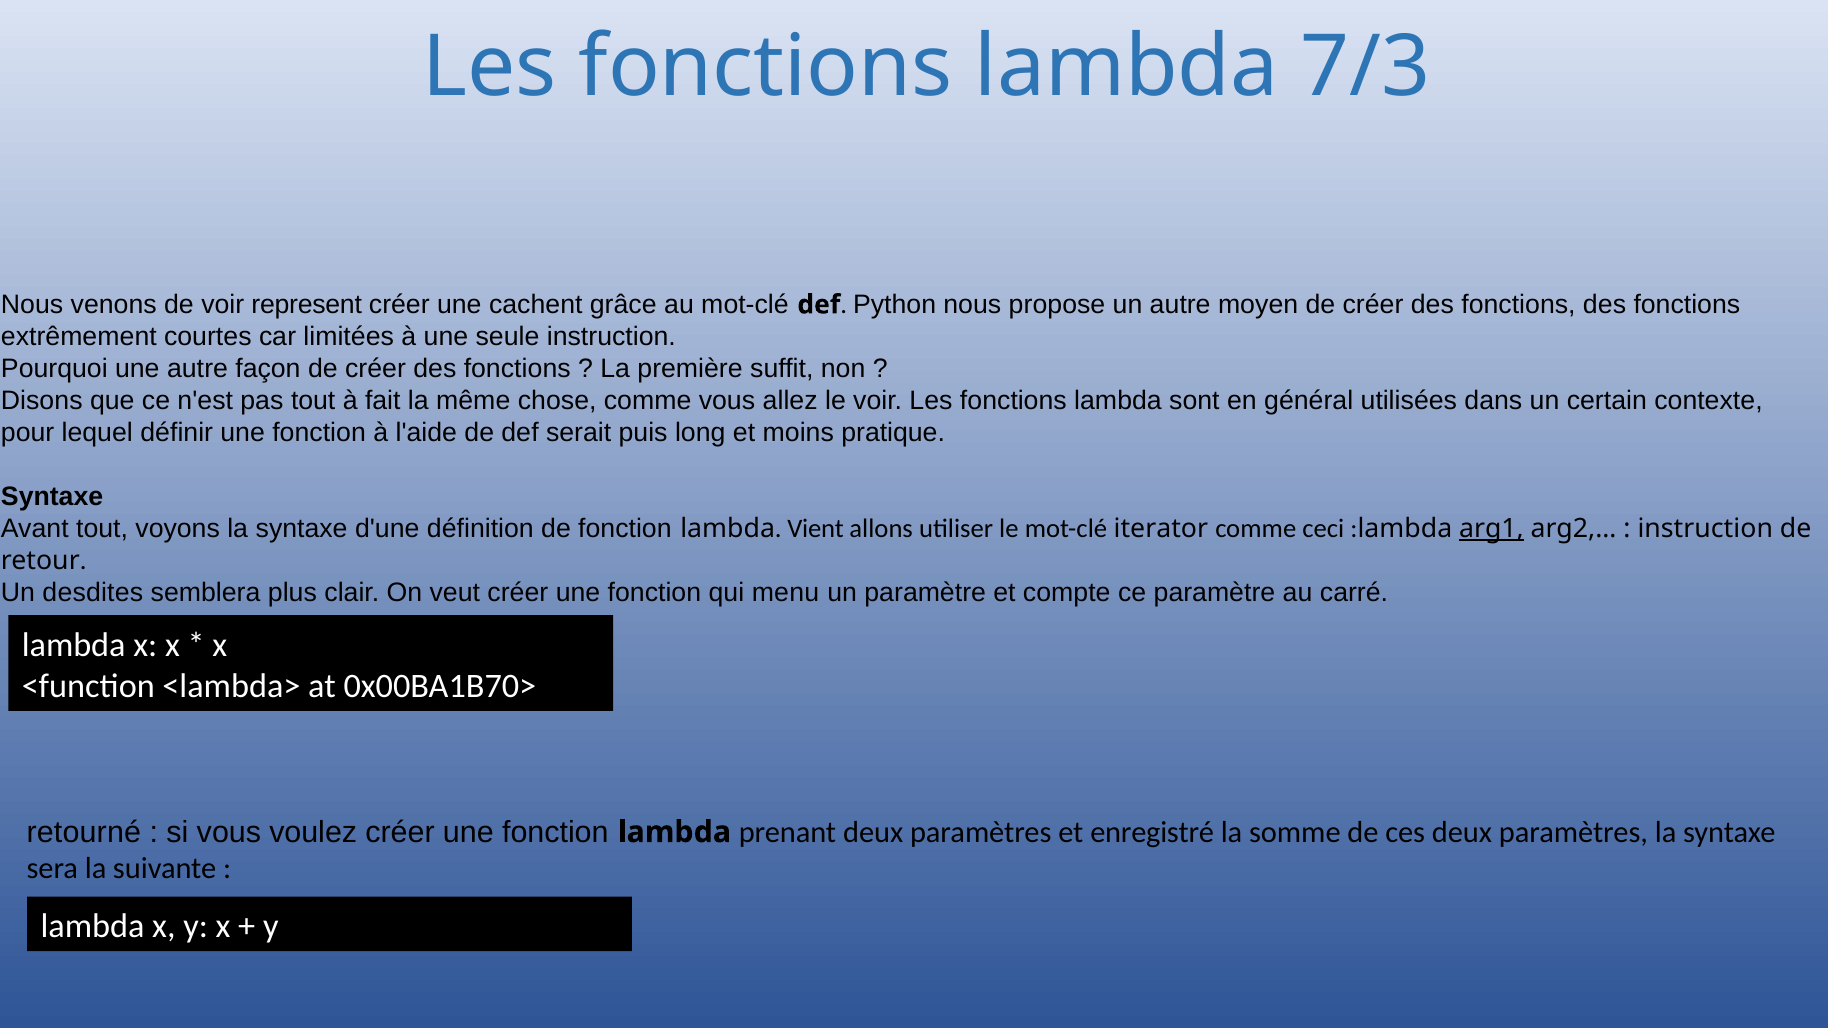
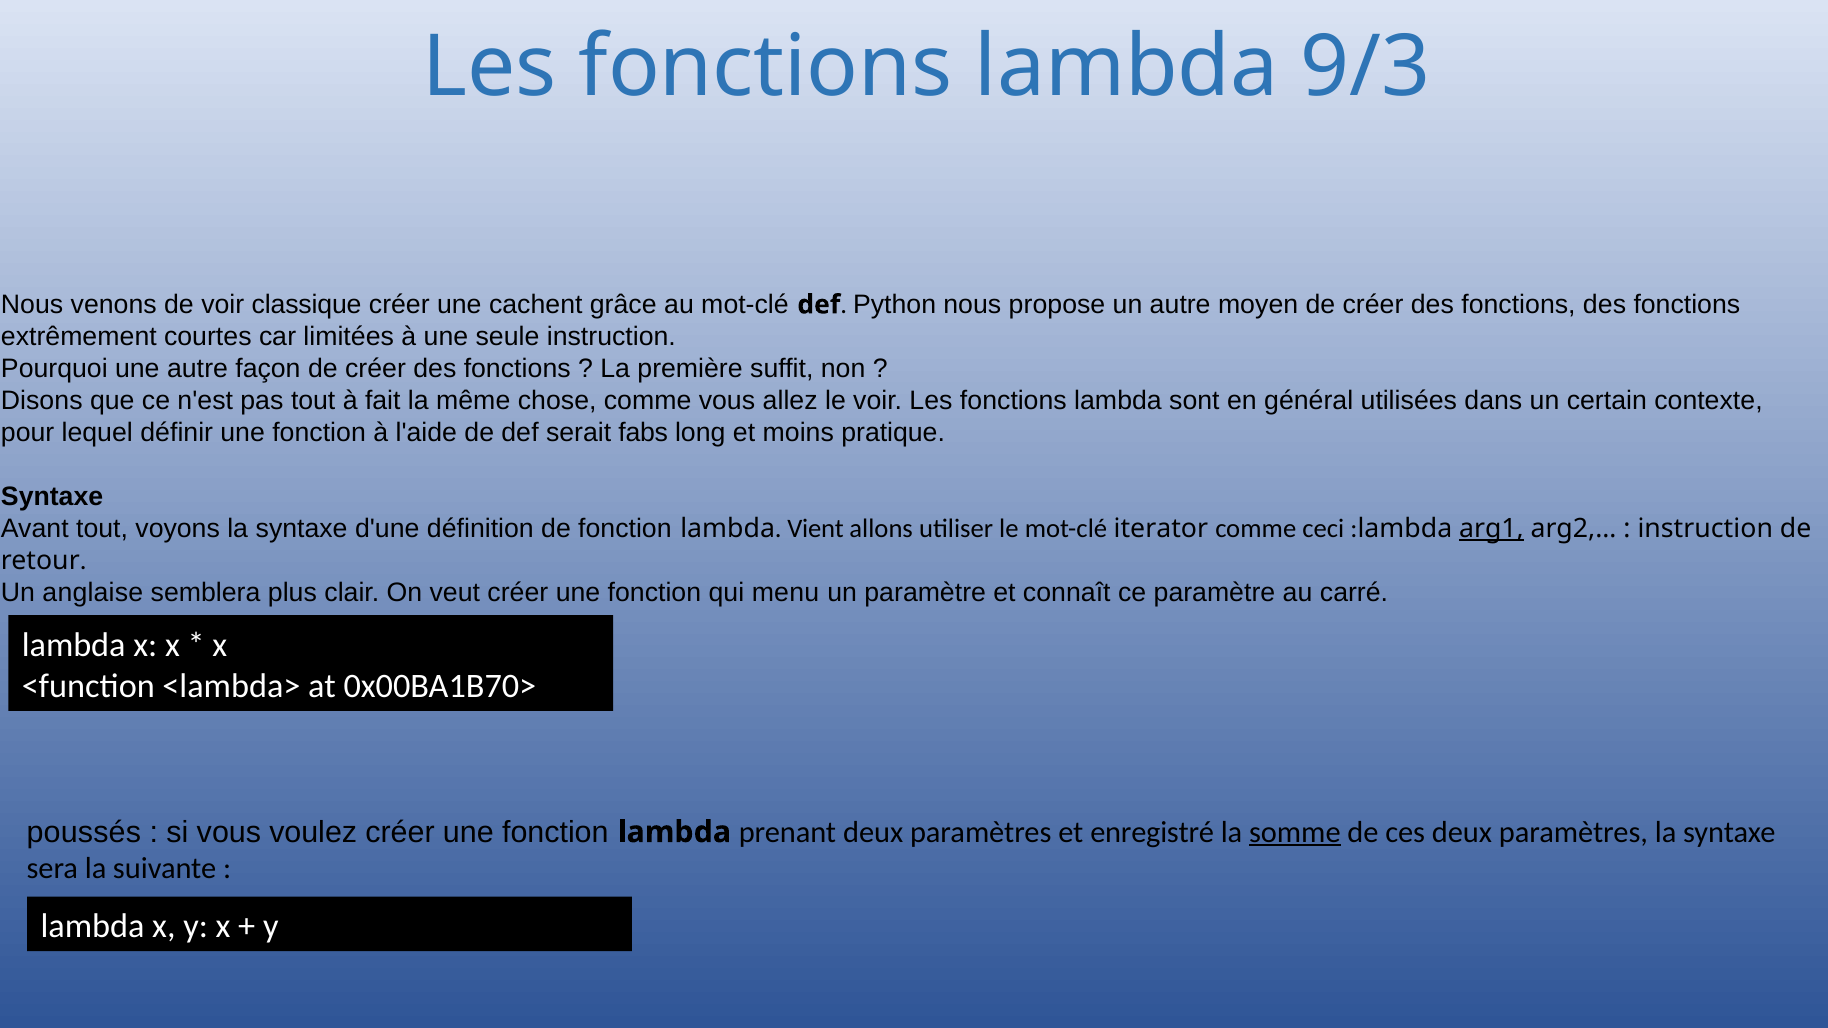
7/3: 7/3 -> 9/3
represent: represent -> classique
puis: puis -> fabs
desdites: desdites -> anglaise
compte: compte -> connaît
retourné: retourné -> poussés
somme underline: none -> present
